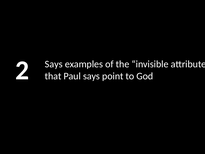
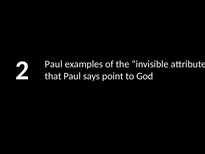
Says at (54, 64): Says -> Paul
